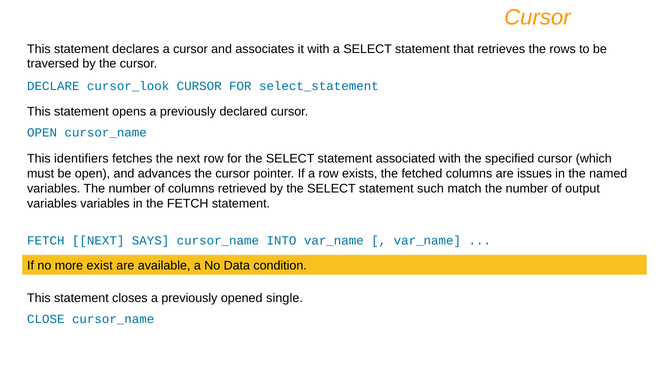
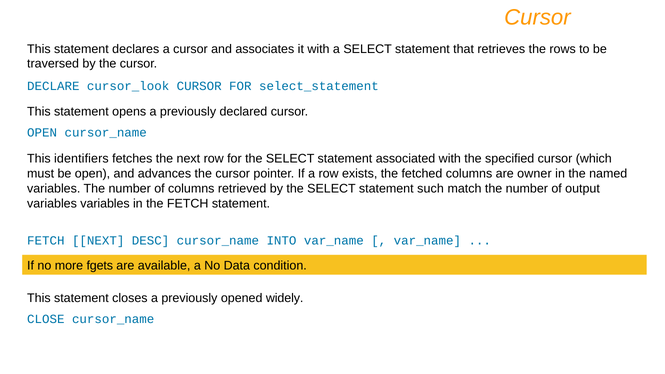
issues: issues -> owner
SAYS: SAYS -> DESC
exist: exist -> fgets
single: single -> widely
